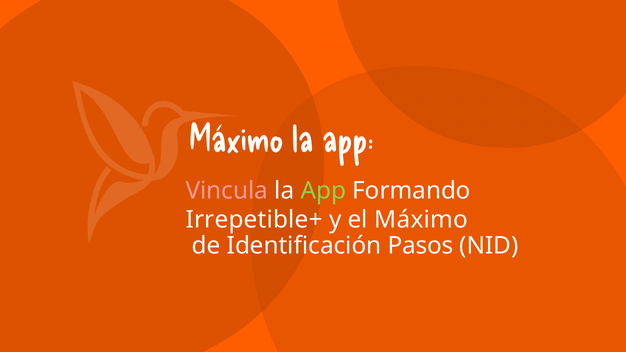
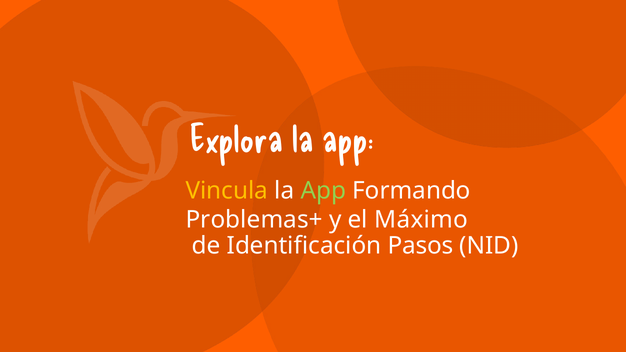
Máximo at (236, 139): Máximo -> Explora
Vincula colour: pink -> yellow
Irrepetible+: Irrepetible+ -> Problemas+
